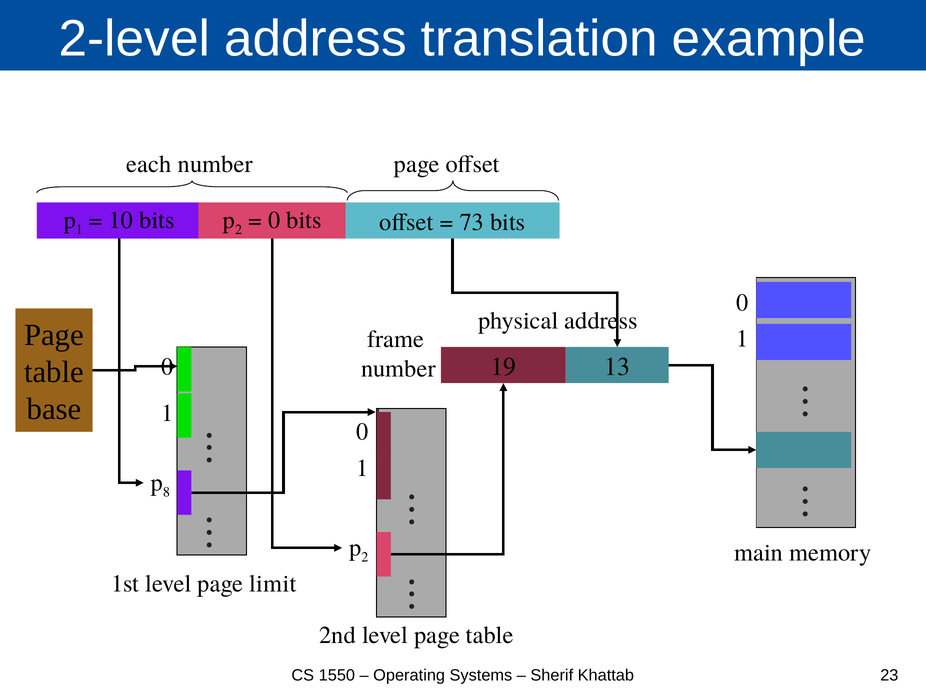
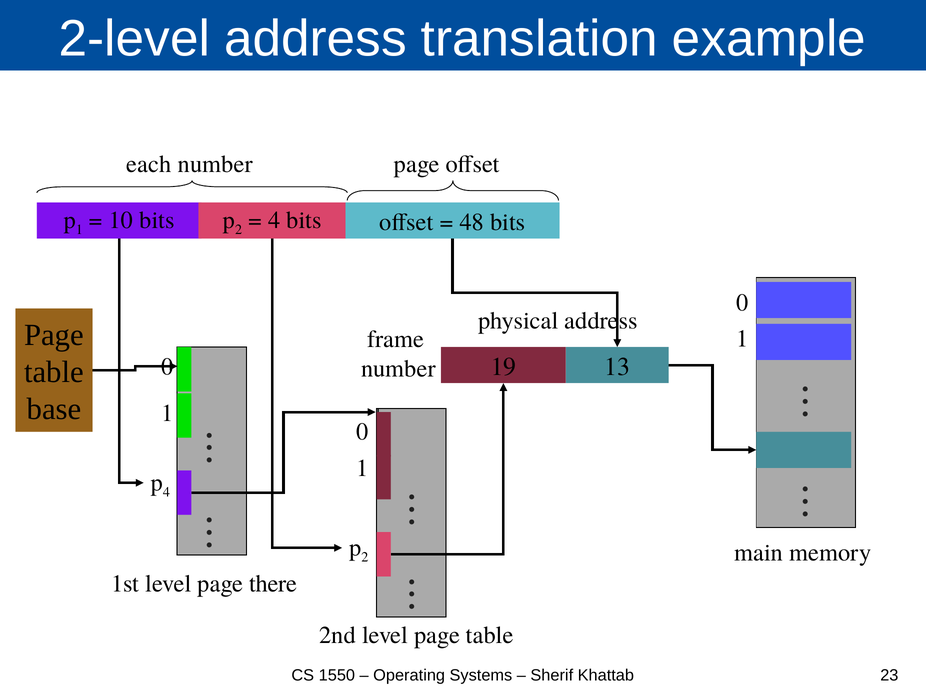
0 at (274, 220): 0 -> 4
73: 73 -> 48
8 at (166, 492): 8 -> 4
limit: limit -> there
